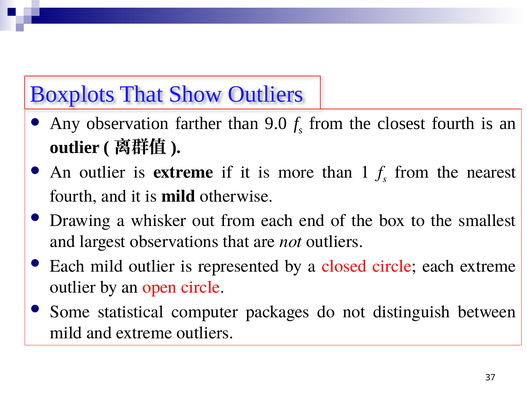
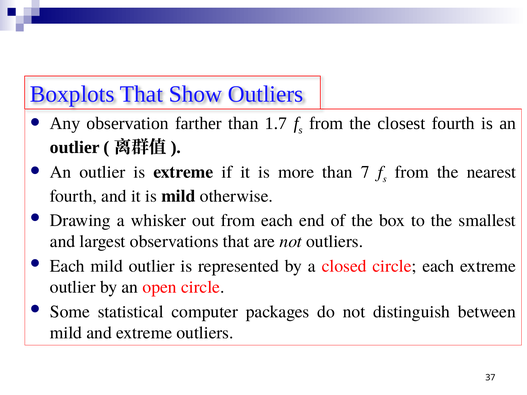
9.0: 9.0 -> 1.7
1: 1 -> 7
